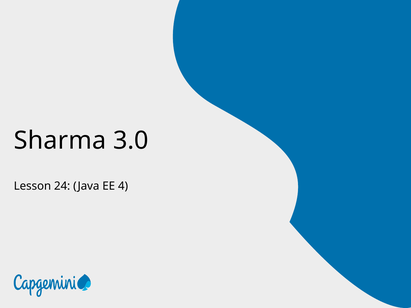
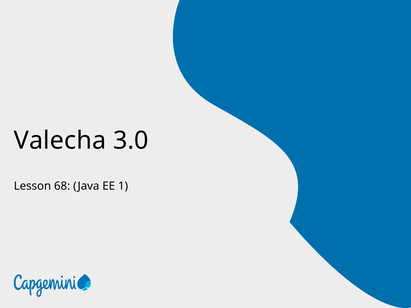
Sharma: Sharma -> Valecha
24: 24 -> 68
4: 4 -> 1
